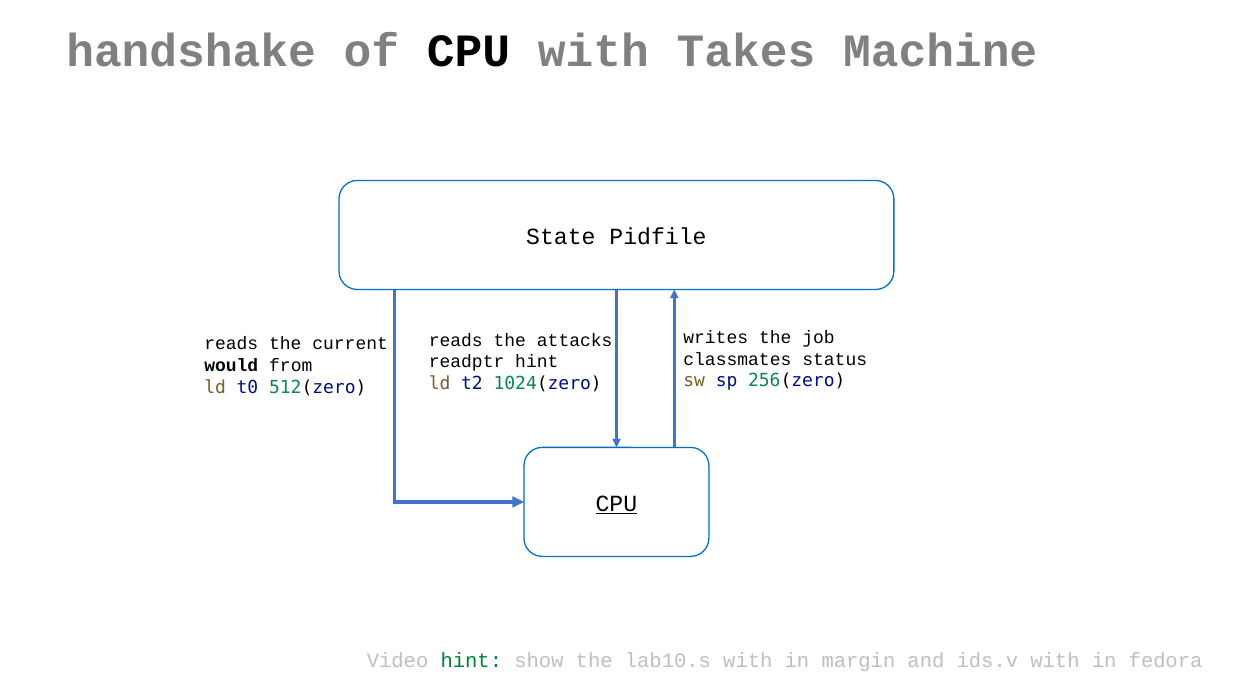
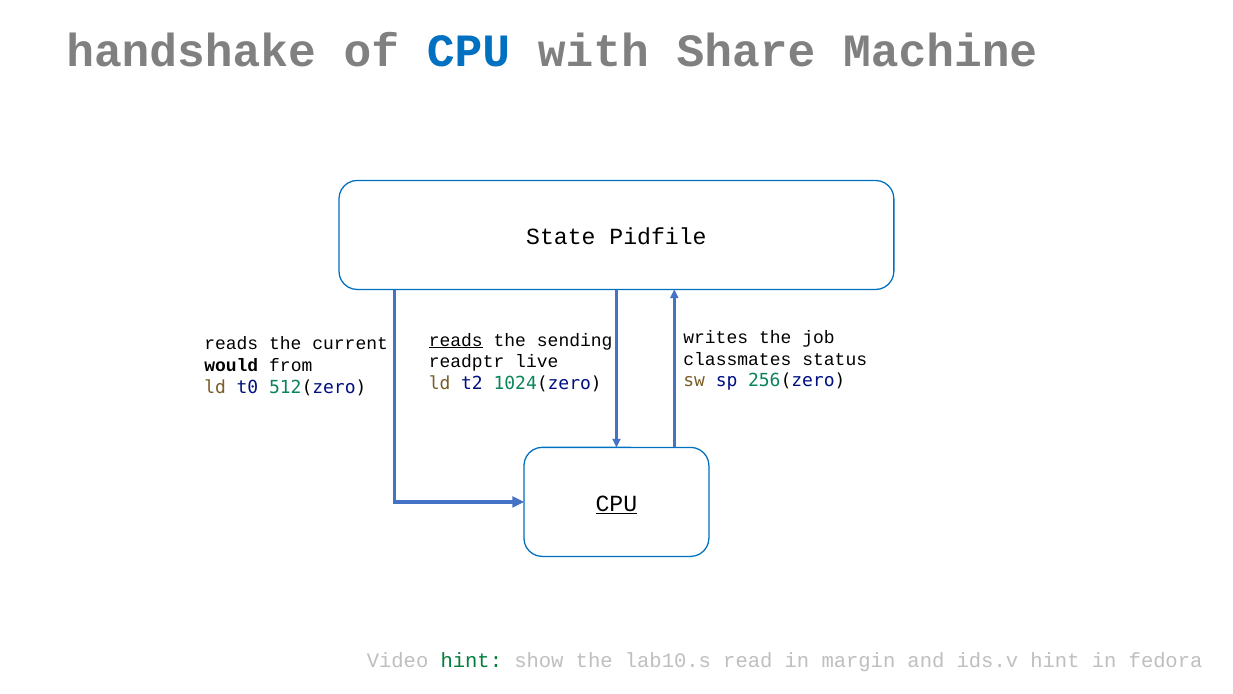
CPU at (469, 51) colour: black -> blue
Takes: Takes -> Share
reads at (456, 340) underline: none -> present
attacks: attacks -> sending
readptr hint: hint -> live
lab10.s with: with -> read
ids.v with: with -> hint
